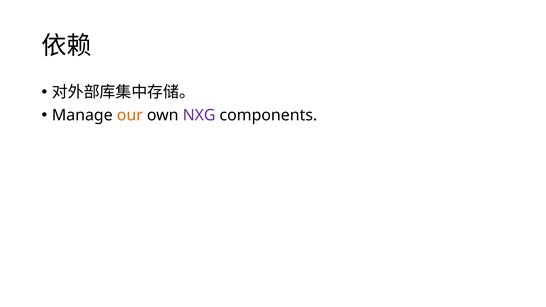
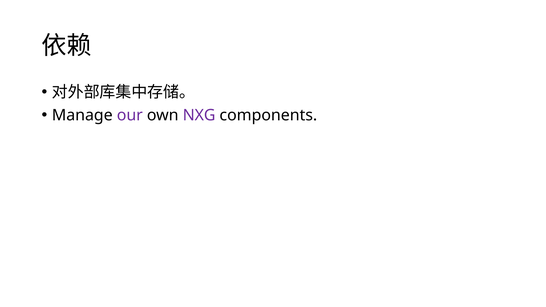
our colour: orange -> purple
